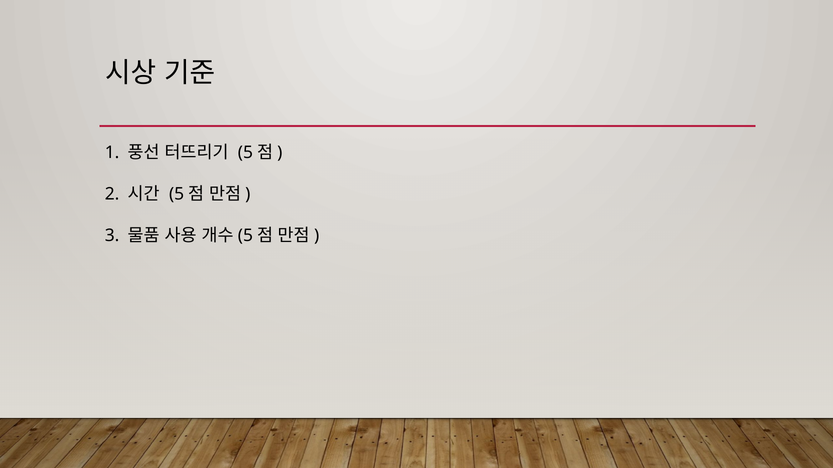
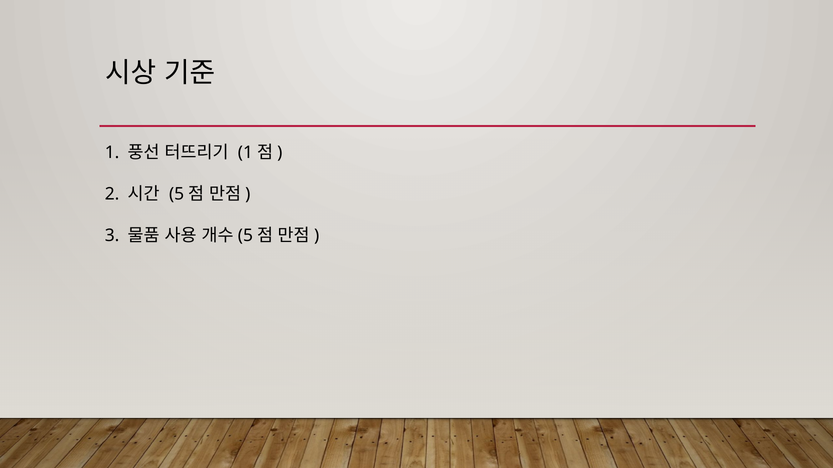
5 at (245, 152): 5 -> 1
